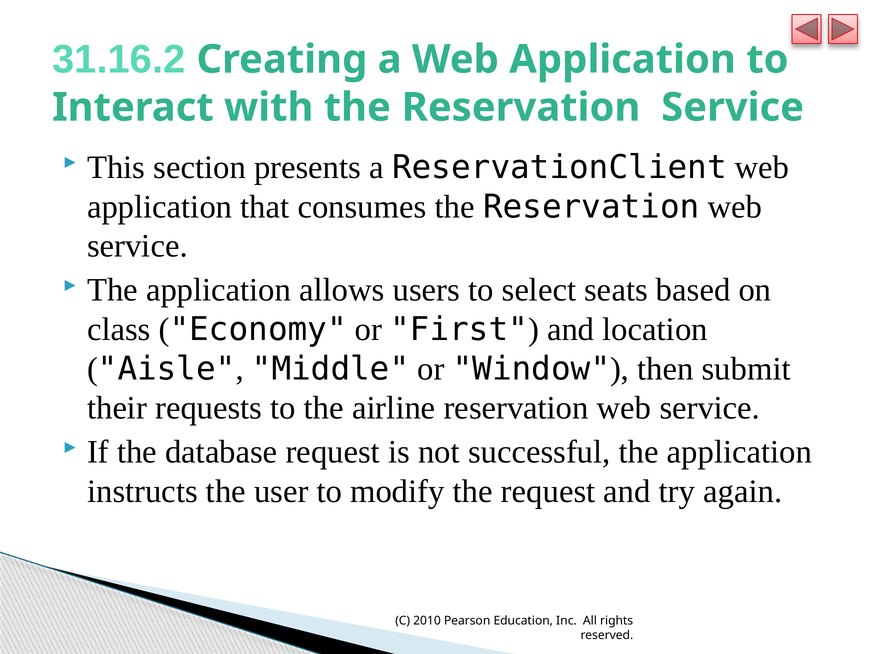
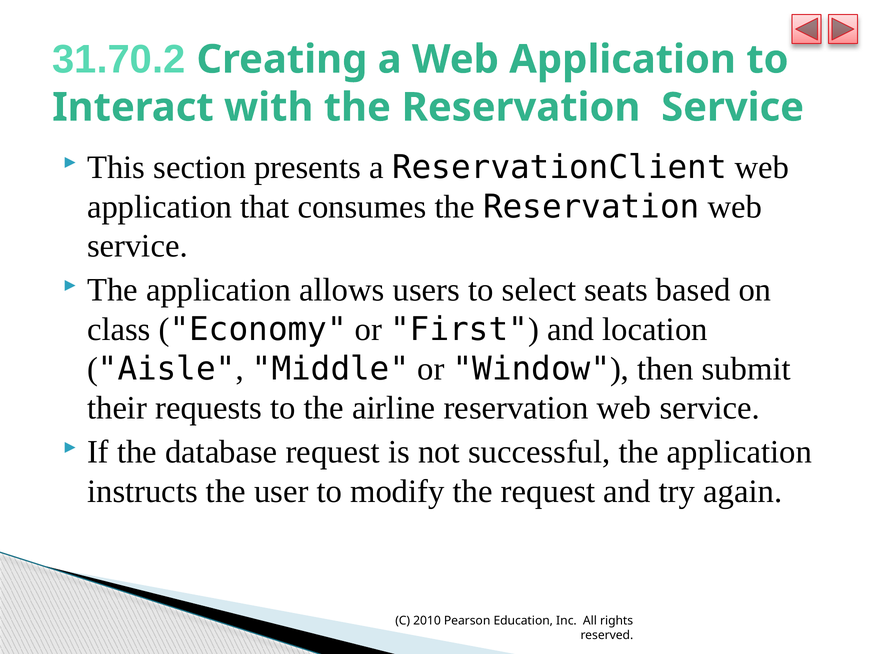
31.16.2: 31.16.2 -> 31.70.2
